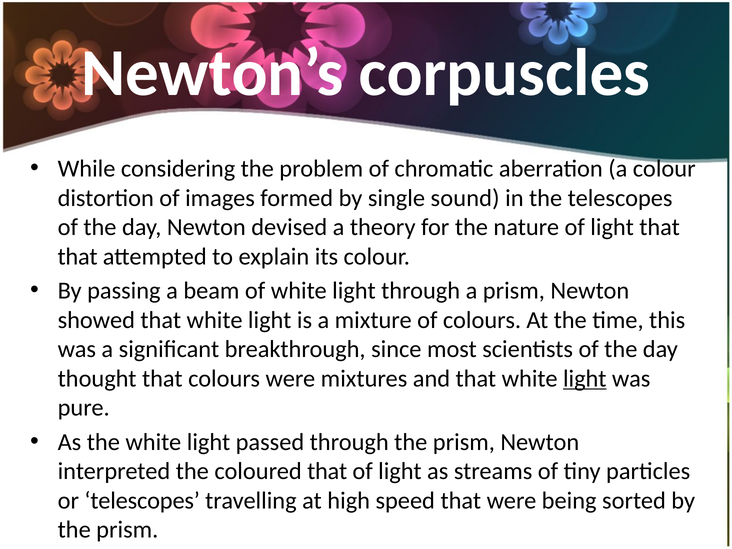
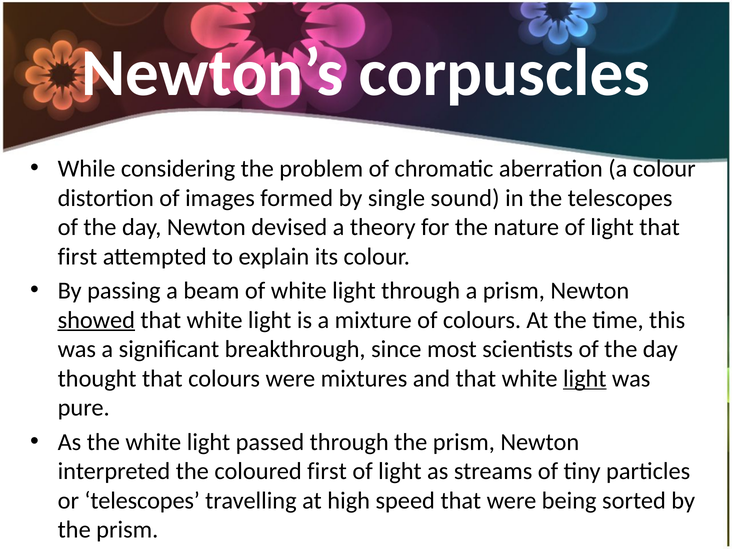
that at (78, 257): that -> first
showed underline: none -> present
coloured that: that -> first
